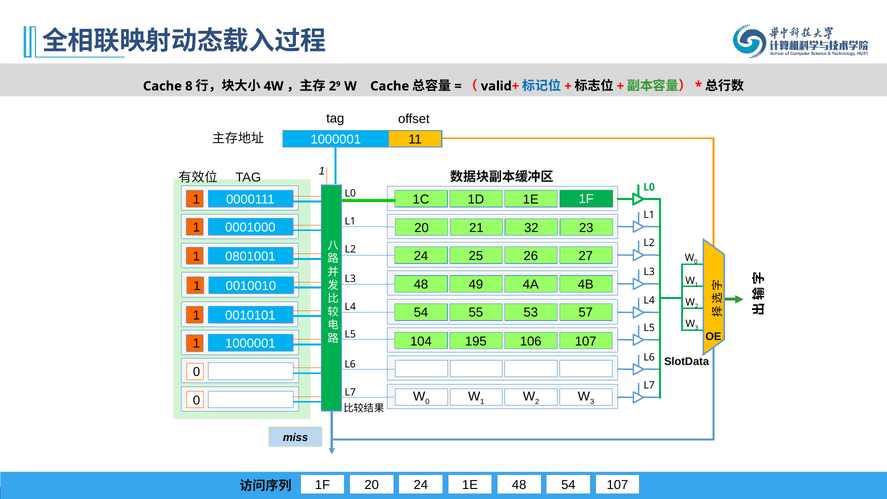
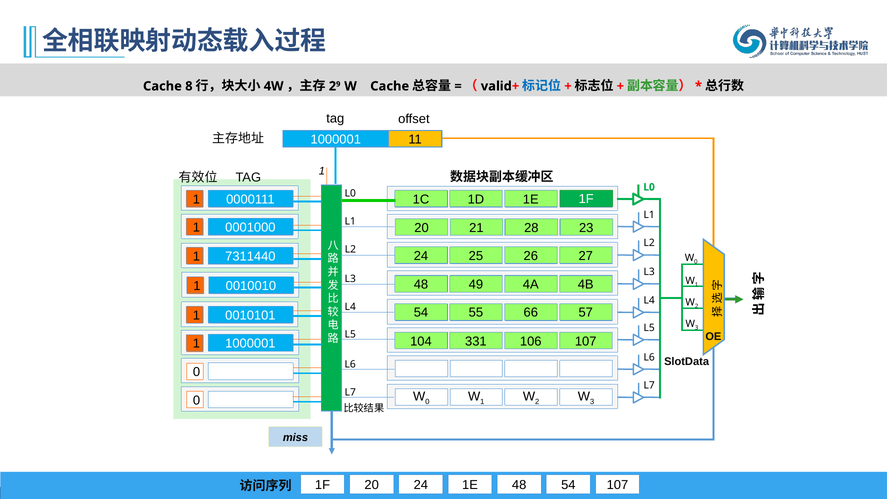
32: 32 -> 28
0801001: 0801001 -> 7311440
53: 53 -> 66
195: 195 -> 331
